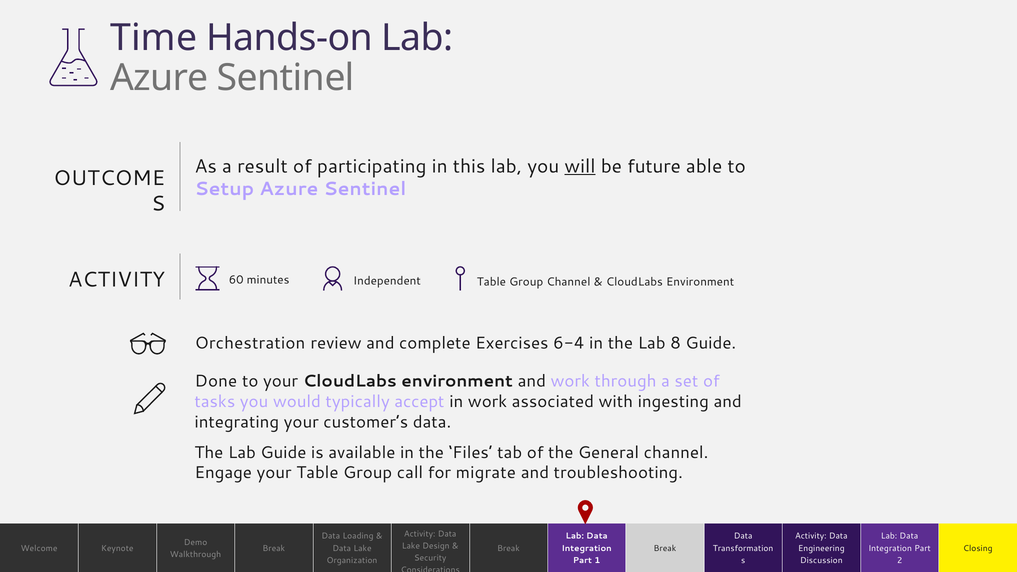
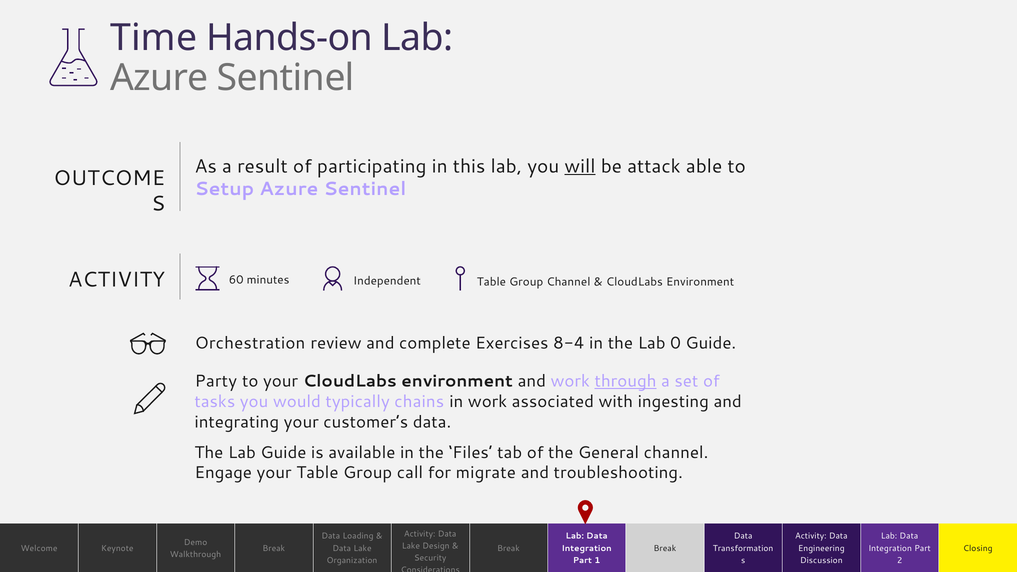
future: future -> attack
6-4: 6-4 -> 8-4
8: 8 -> 0
Done: Done -> Party
through underline: none -> present
accept: accept -> chains
